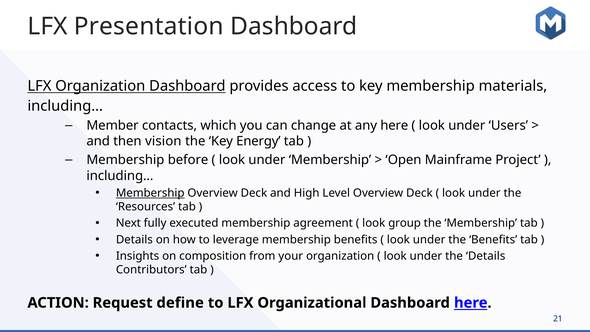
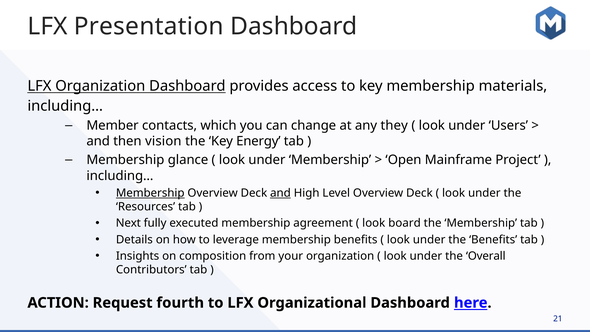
any here: here -> they
before: before -> glance
and at (280, 193) underline: none -> present
group: group -> board
the Details: Details -> Overall
define: define -> fourth
